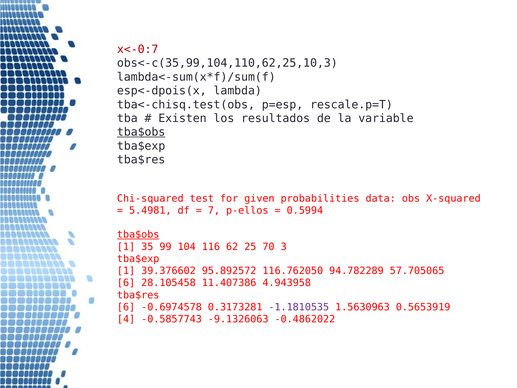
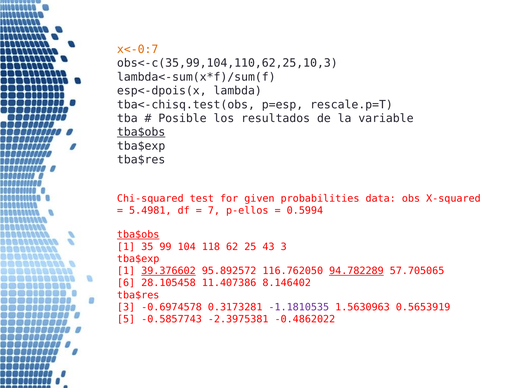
x<-0:7 colour: red -> orange
Existen: Existen -> Posible
116: 116 -> 118
70: 70 -> 43
39.376602 underline: none -> present
94.782289 underline: none -> present
4.943958: 4.943958 -> 8.146402
6 at (126, 307): 6 -> 3
4: 4 -> 5
-9.1326063: -9.1326063 -> -2.3975381
